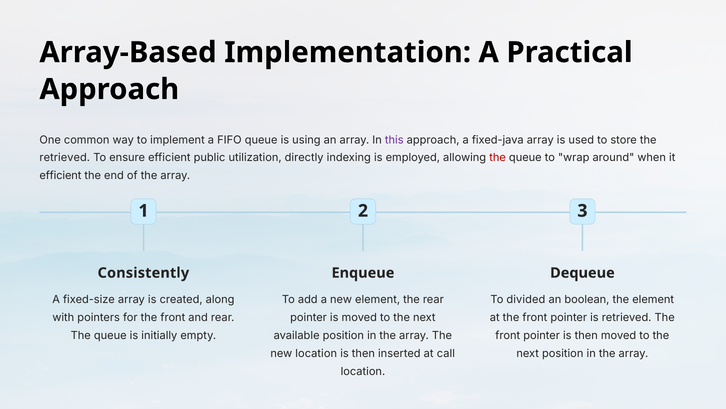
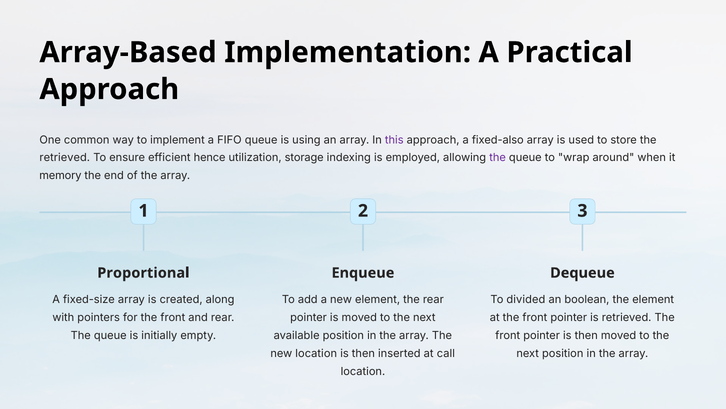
fixed-java: fixed-java -> fixed-also
public: public -> hence
directly: directly -> storage
the at (498, 158) colour: red -> purple
efficient at (60, 176): efficient -> memory
Consistently: Consistently -> Proportional
